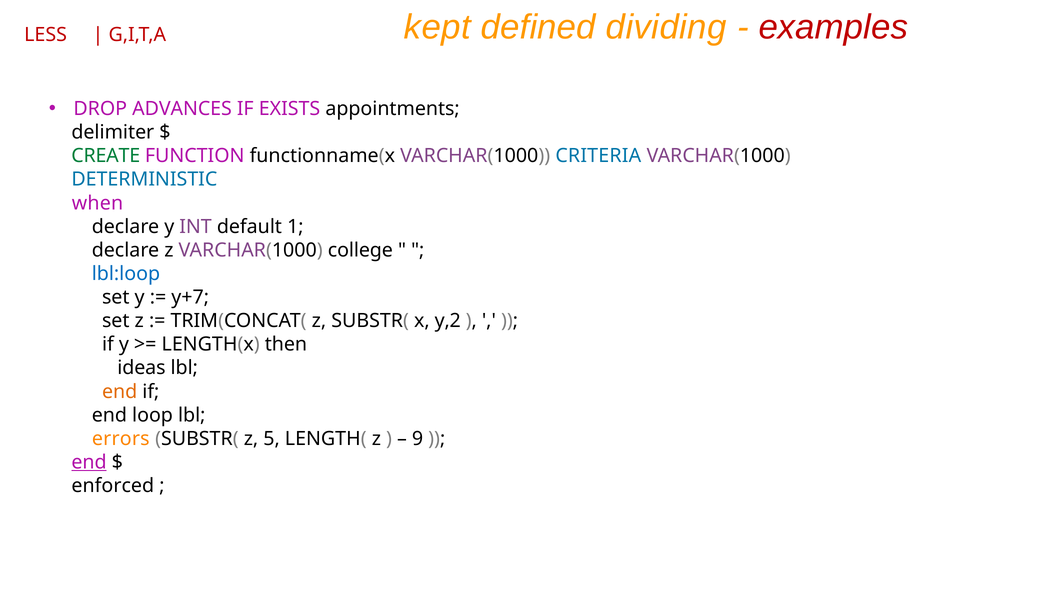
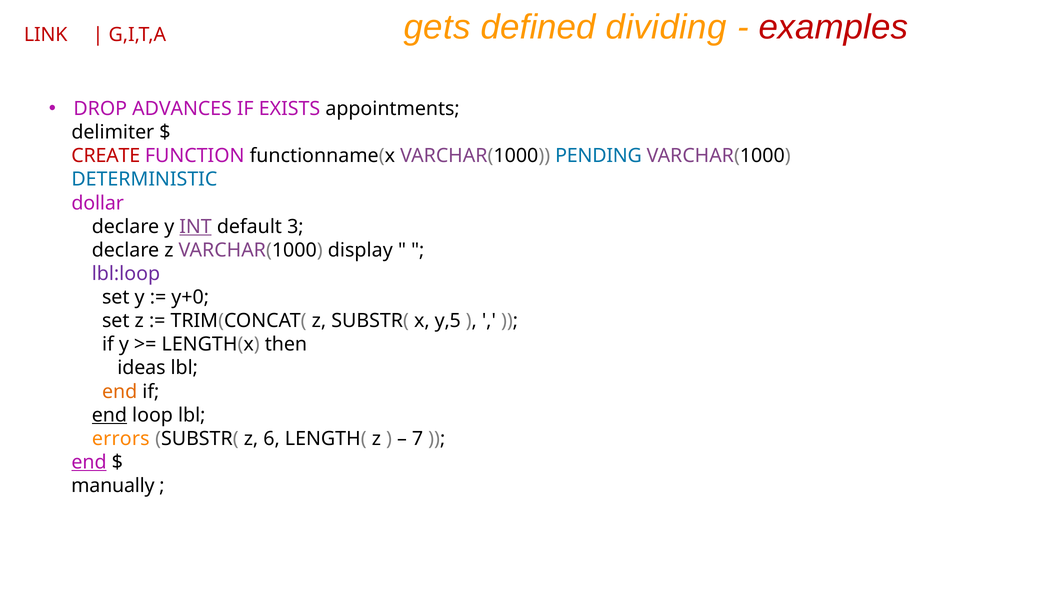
kept: kept -> gets
LESS: LESS -> LINK
CREATE colour: green -> red
CRITERIA: CRITERIA -> PENDING
when: when -> dollar
INT underline: none -> present
1: 1 -> 3
college: college -> display
lbl:loop colour: blue -> purple
y+7: y+7 -> y+0
y,2: y,2 -> y,5
end at (109, 415) underline: none -> present
5: 5 -> 6
9: 9 -> 7
enforced: enforced -> manually
